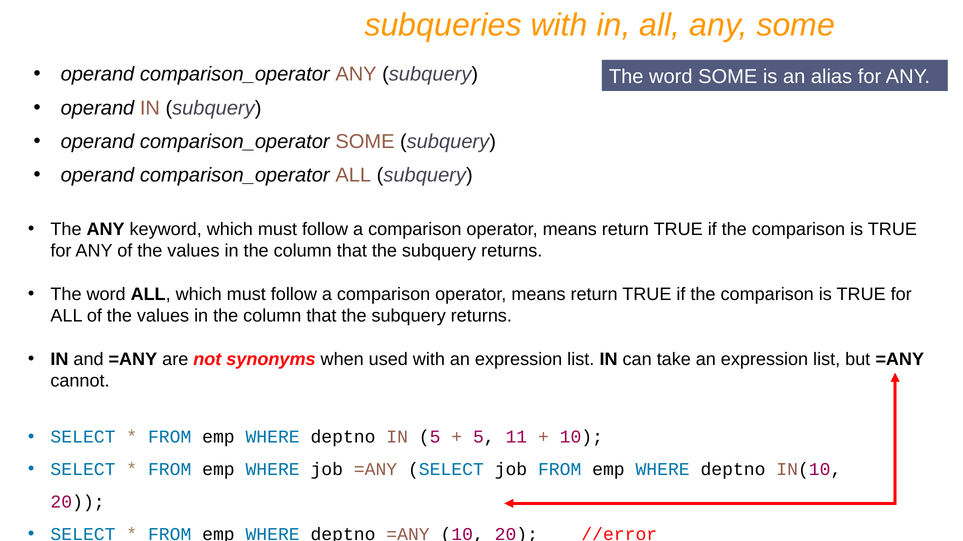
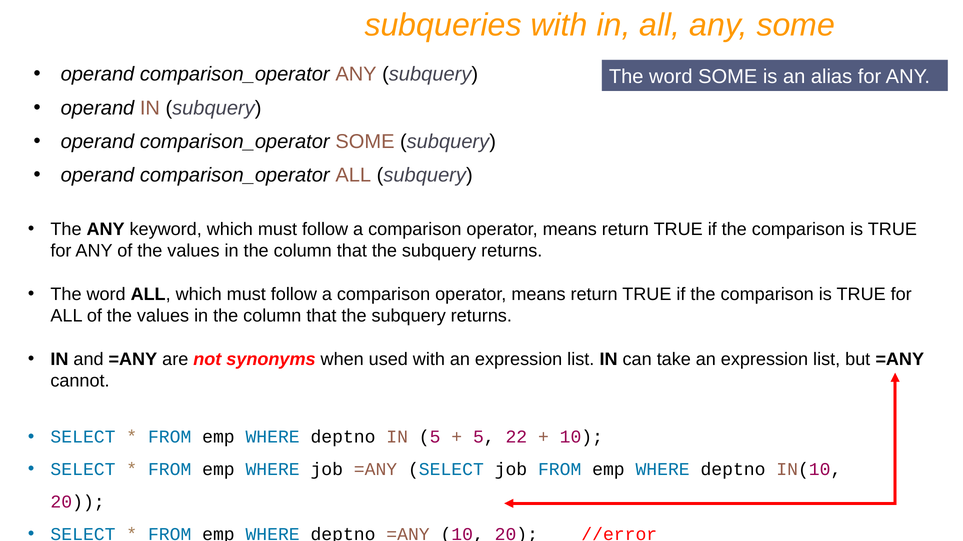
11: 11 -> 22
